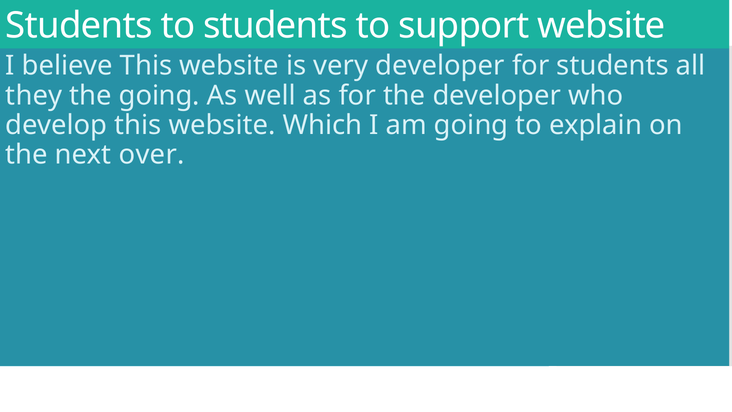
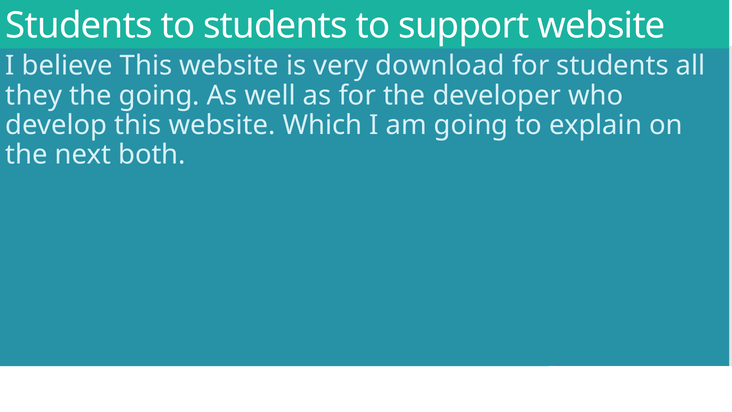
very developer: developer -> download
over: over -> both
